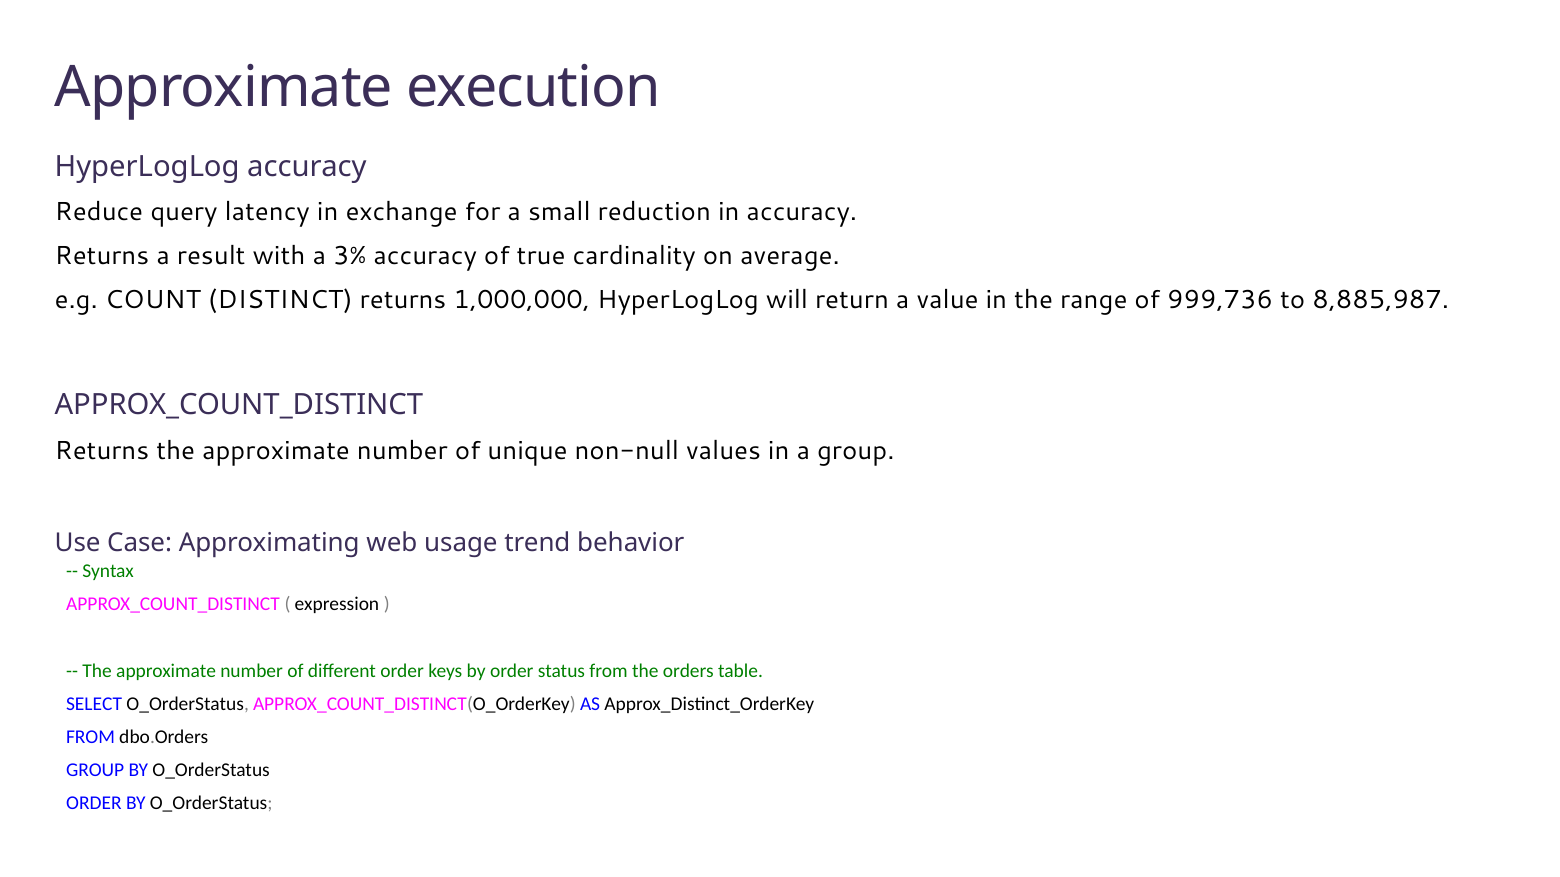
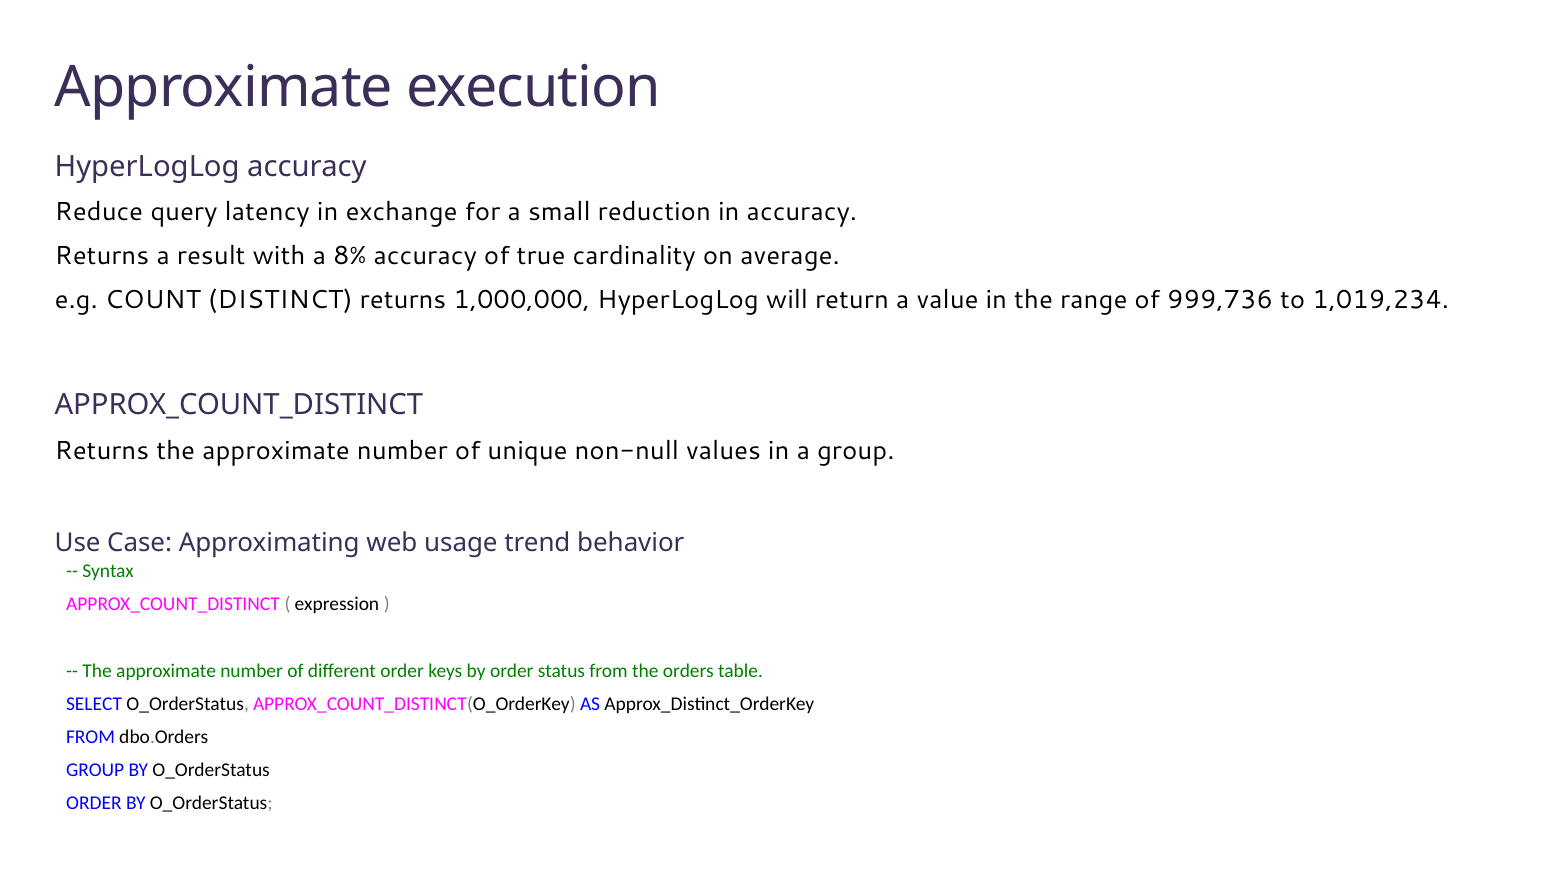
3%: 3% -> 8%
8,885,987: 8,885,987 -> 1,019,234
